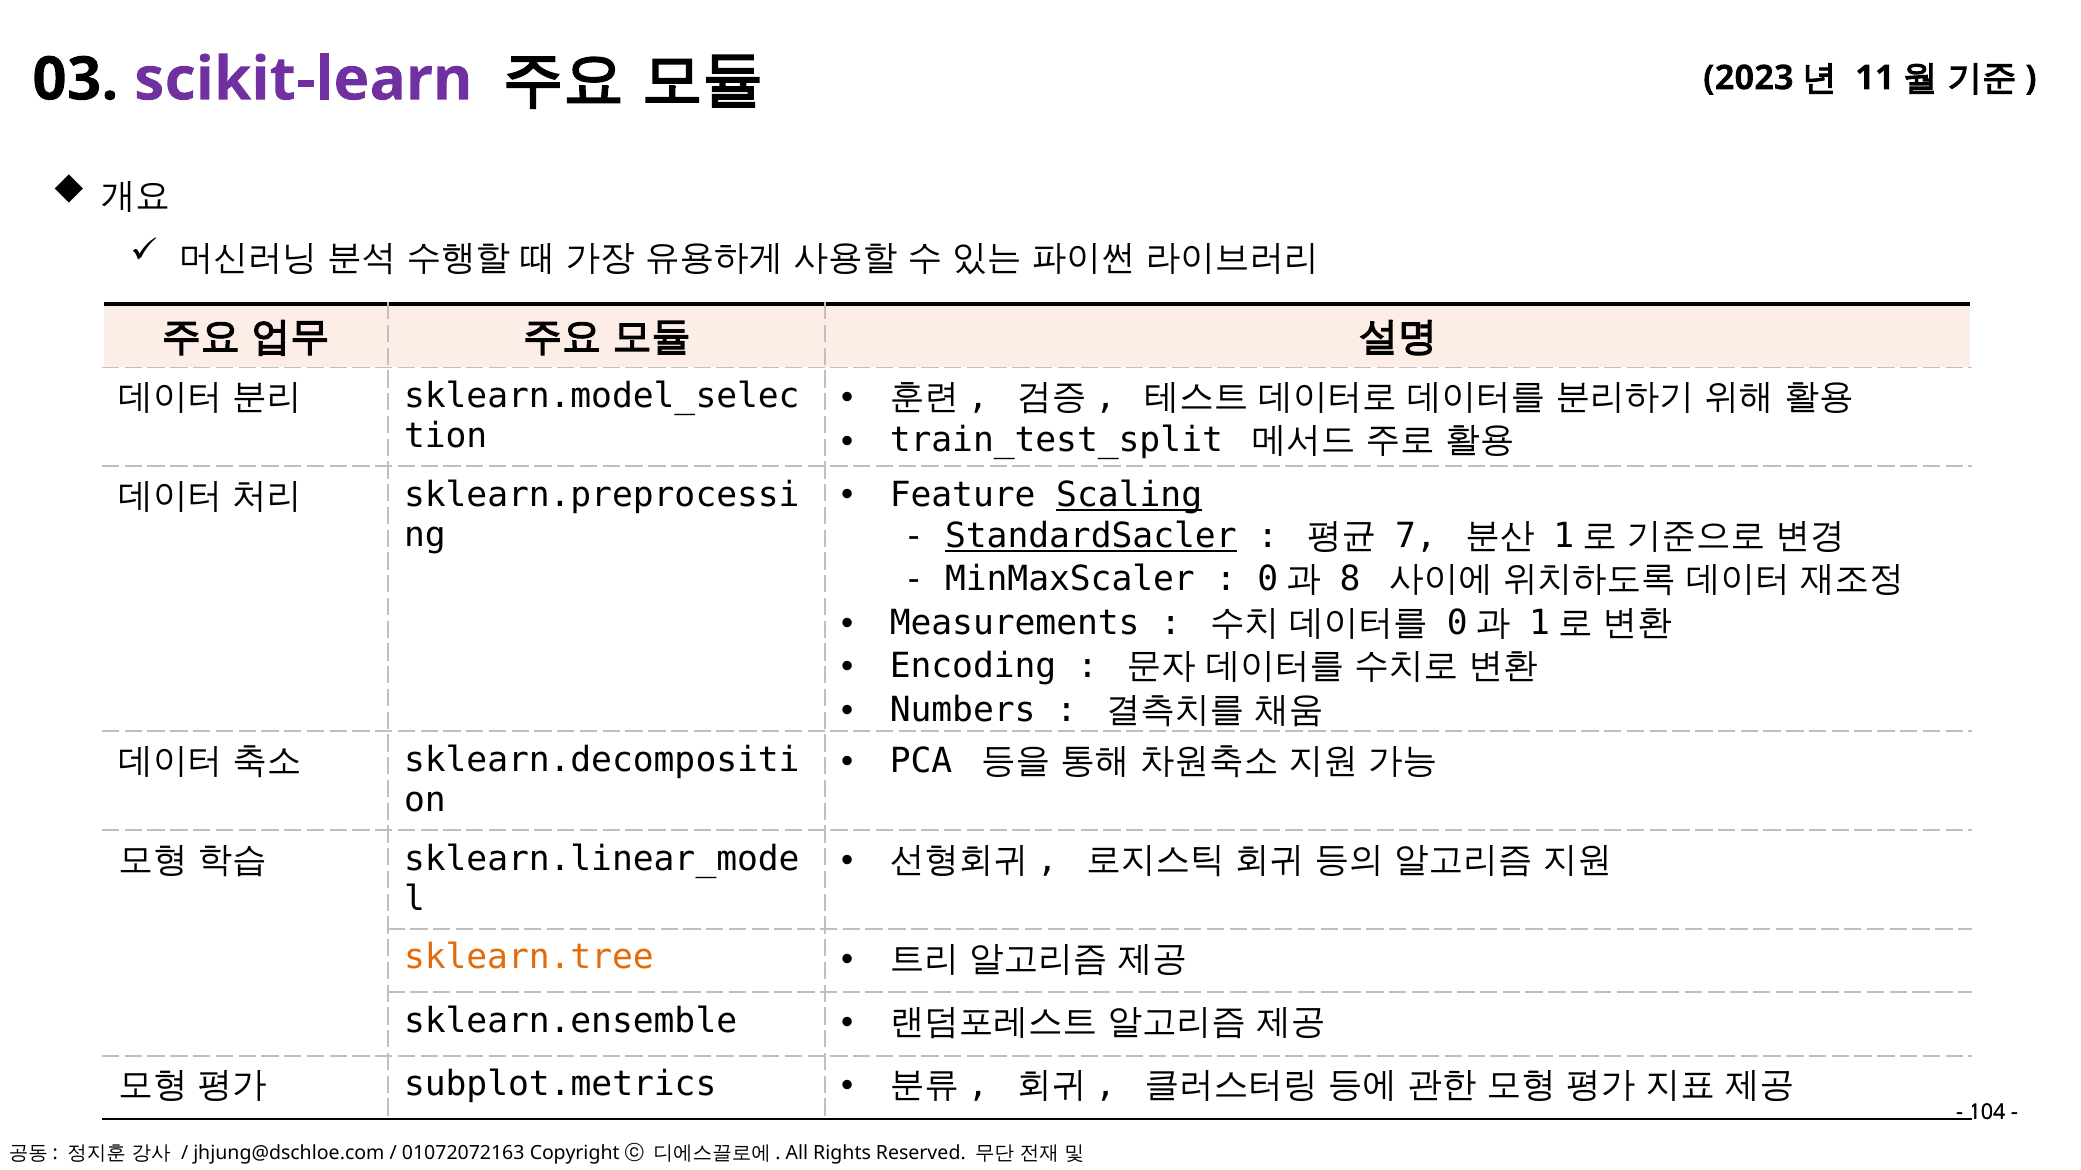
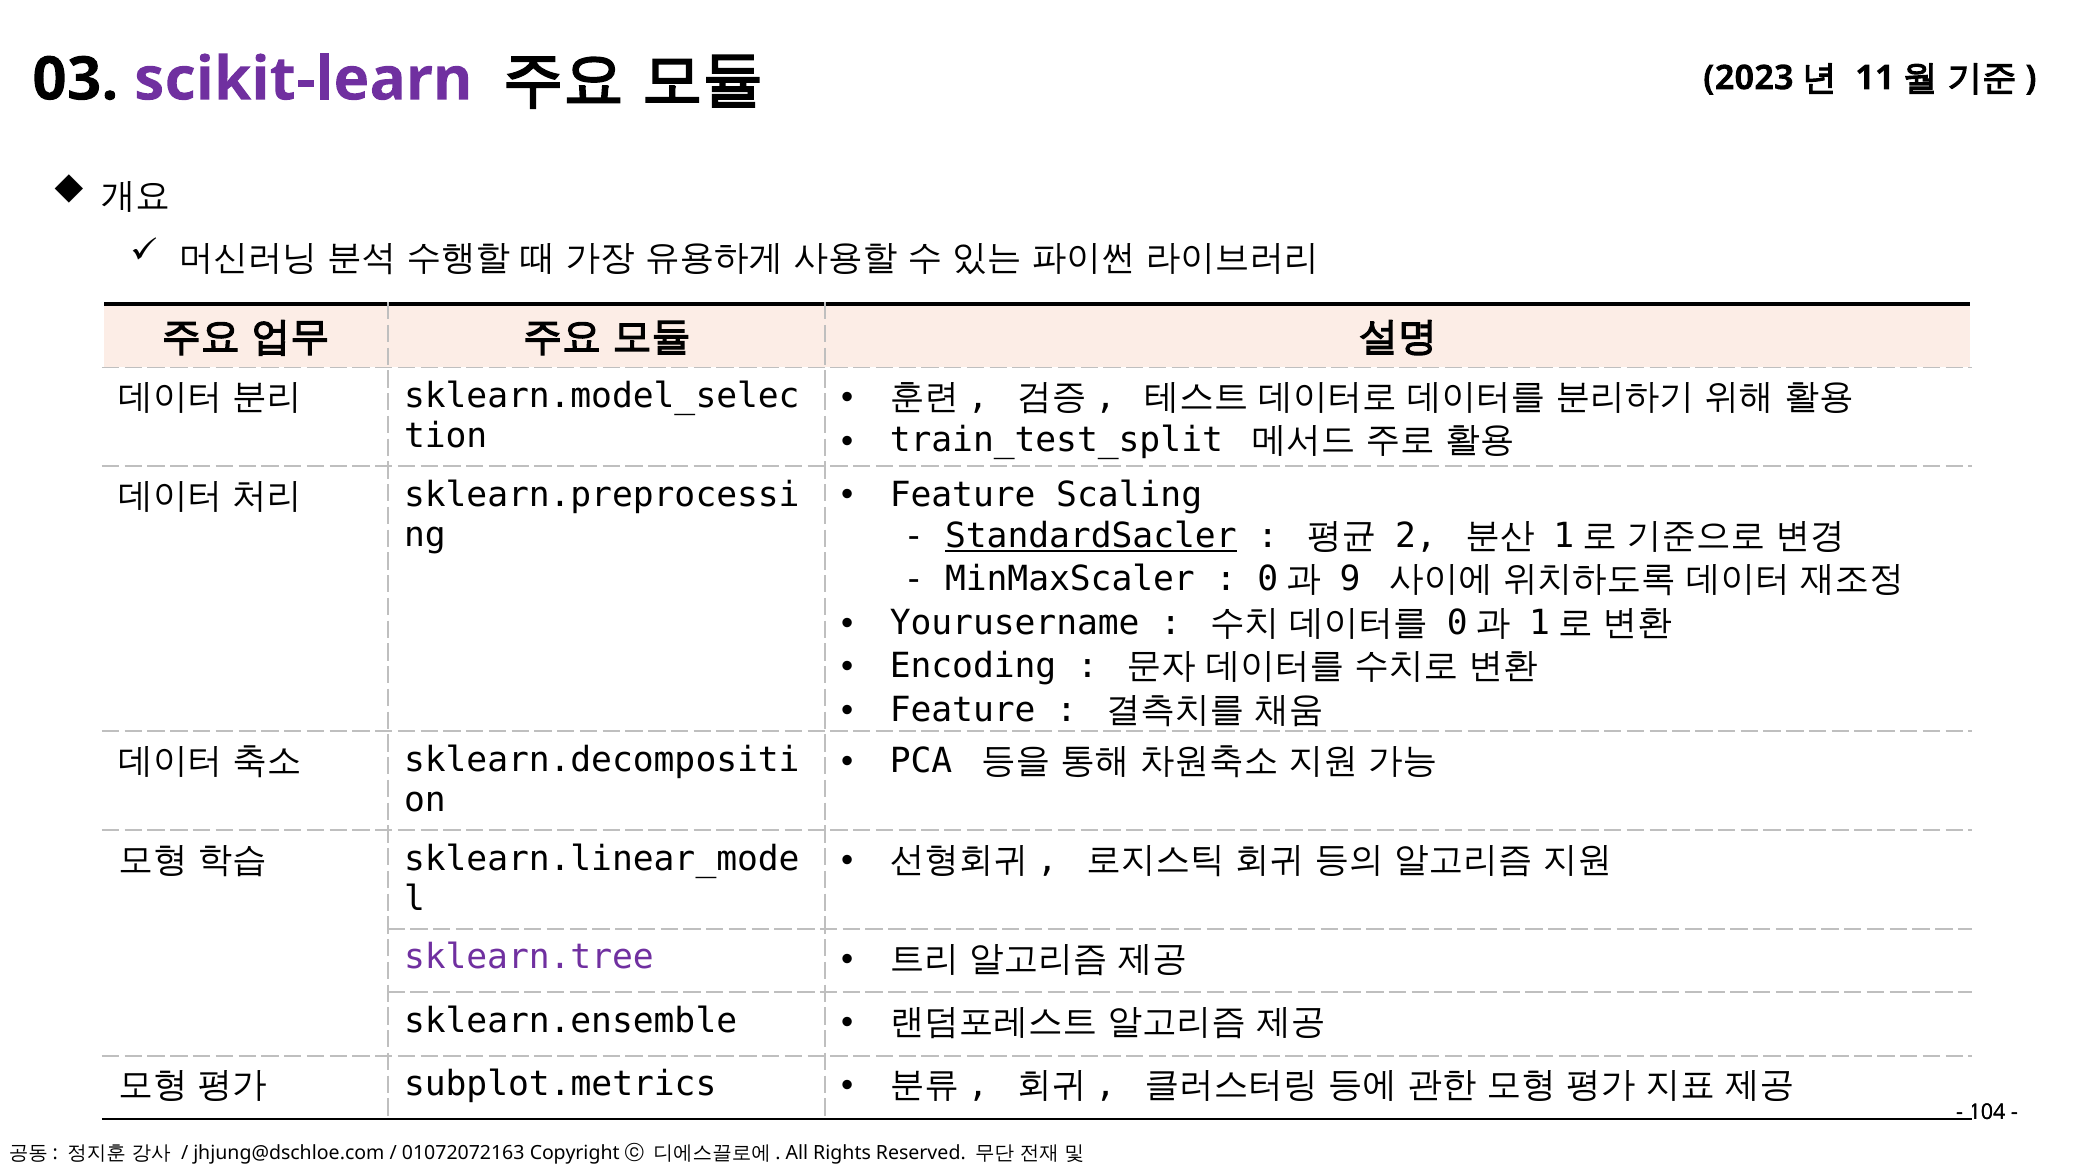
Scaling underline: present -> none
7: 7 -> 2
8: 8 -> 9
Measurements: Measurements -> Yourusername
Numbers at (963, 710): Numbers -> Feature
sklearn.tree colour: orange -> purple
